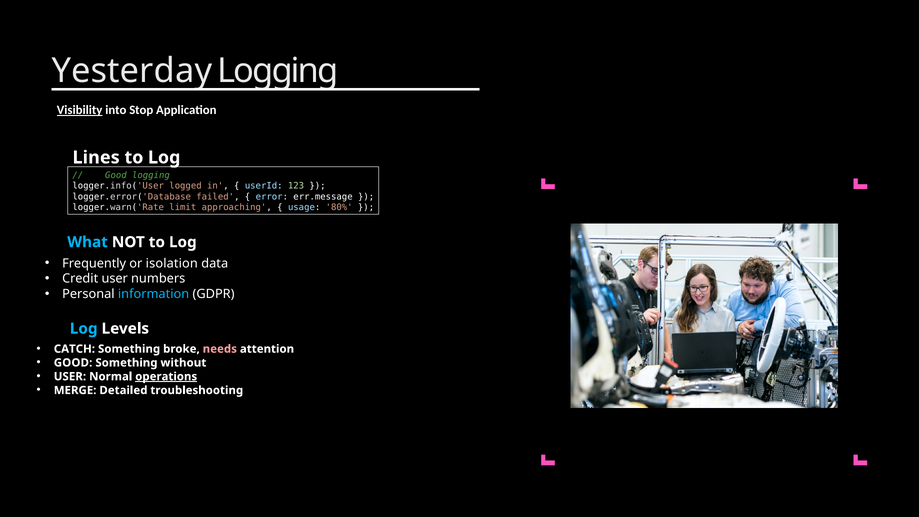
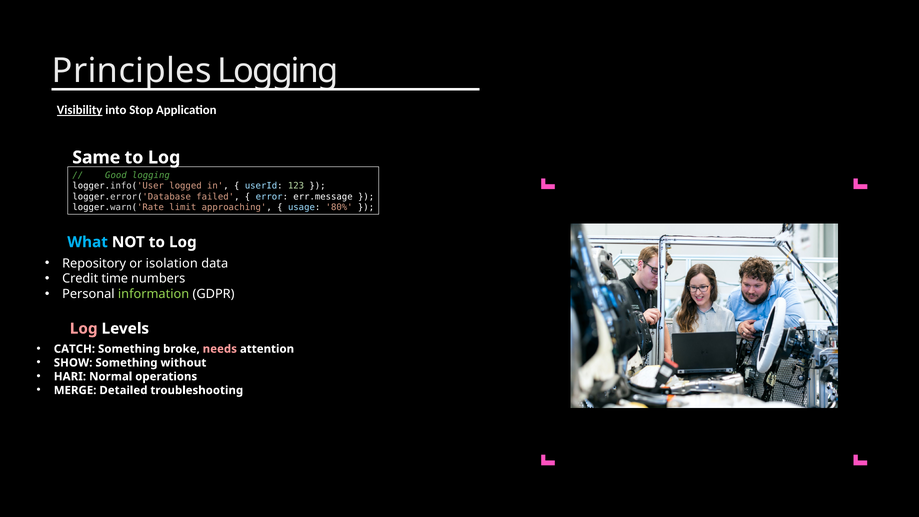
Yesterday: Yesterday -> Principles
Lines: Lines -> Same
Frequently: Frequently -> Repository
Credit user: user -> time
information colour: light blue -> light green
Log at (84, 329) colour: light blue -> pink
GOOD at (73, 363): GOOD -> SHOW
USER at (70, 376): USER -> HARI
operations underline: present -> none
